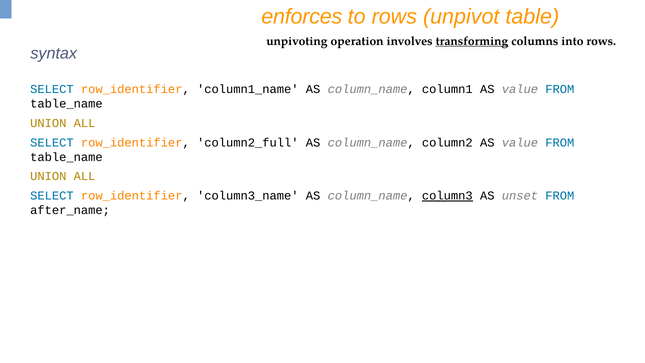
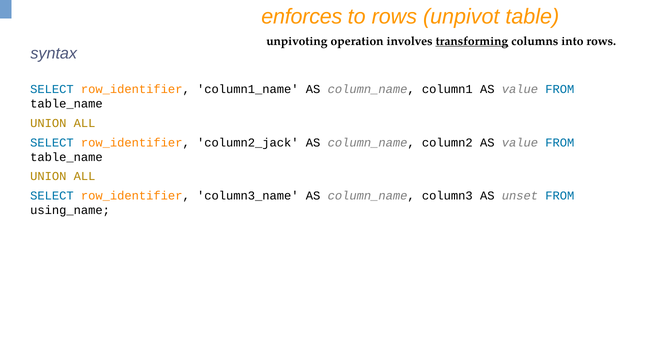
column2_full: column2_full -> column2_jack
column3 underline: present -> none
after_name: after_name -> using_name
